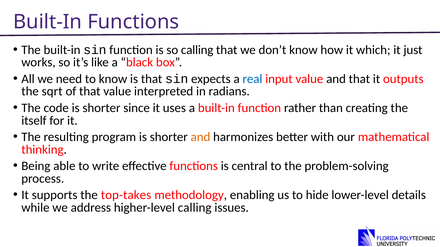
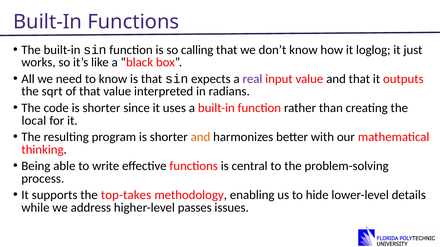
which: which -> loglog
real colour: blue -> purple
itself: itself -> local
higher-level calling: calling -> passes
